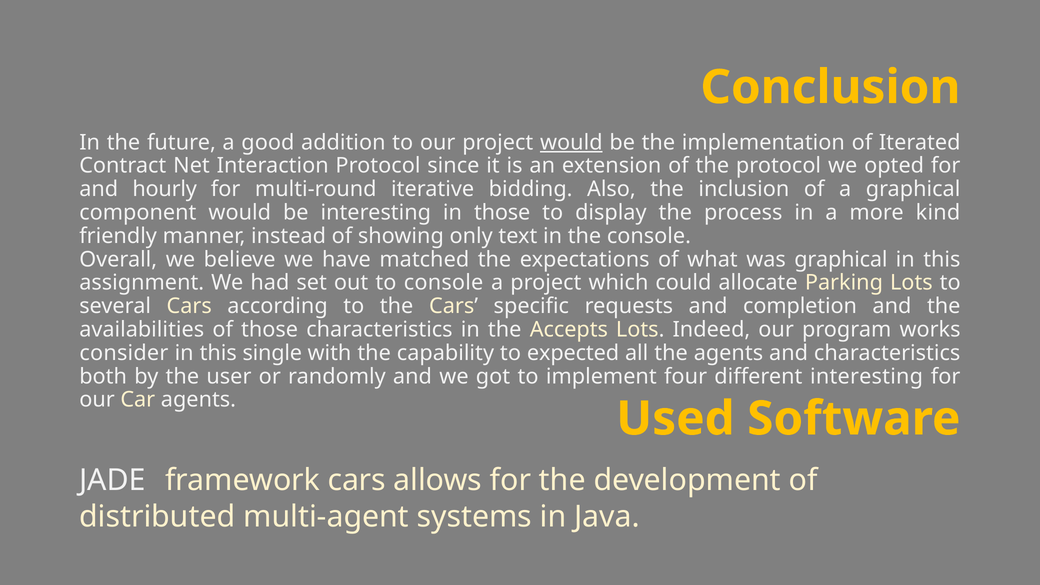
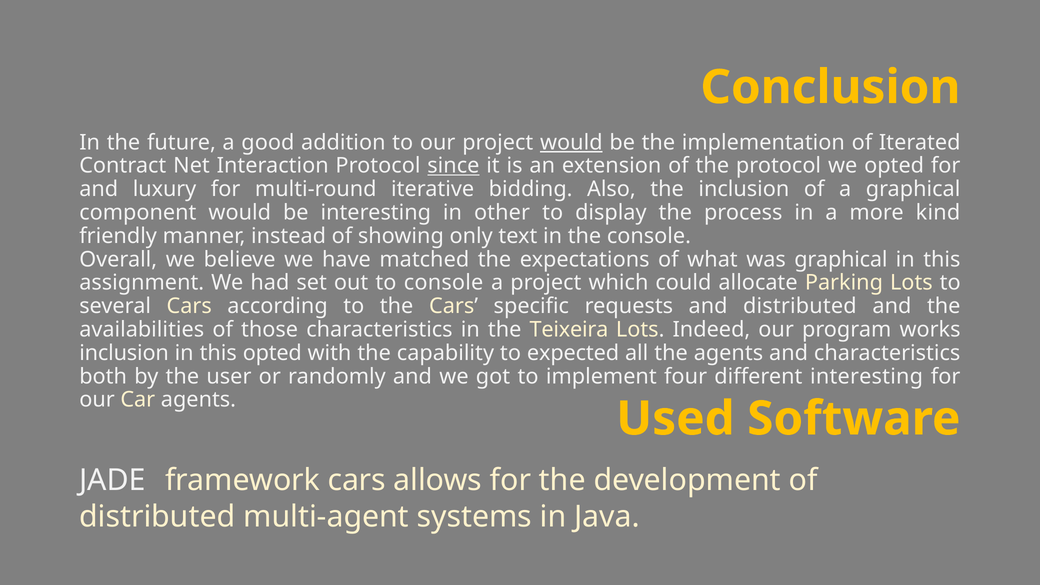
since underline: none -> present
hourly: hourly -> luxury
in those: those -> other
and completion: completion -> distributed
Accepts: Accepts -> Teixeira
consider at (124, 353): consider -> inclusion
this single: single -> opted
